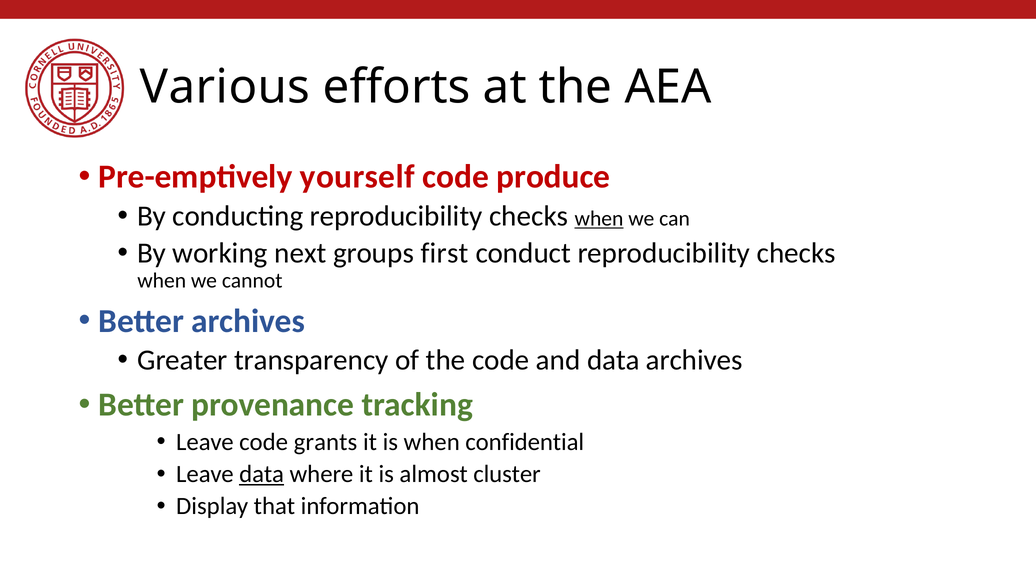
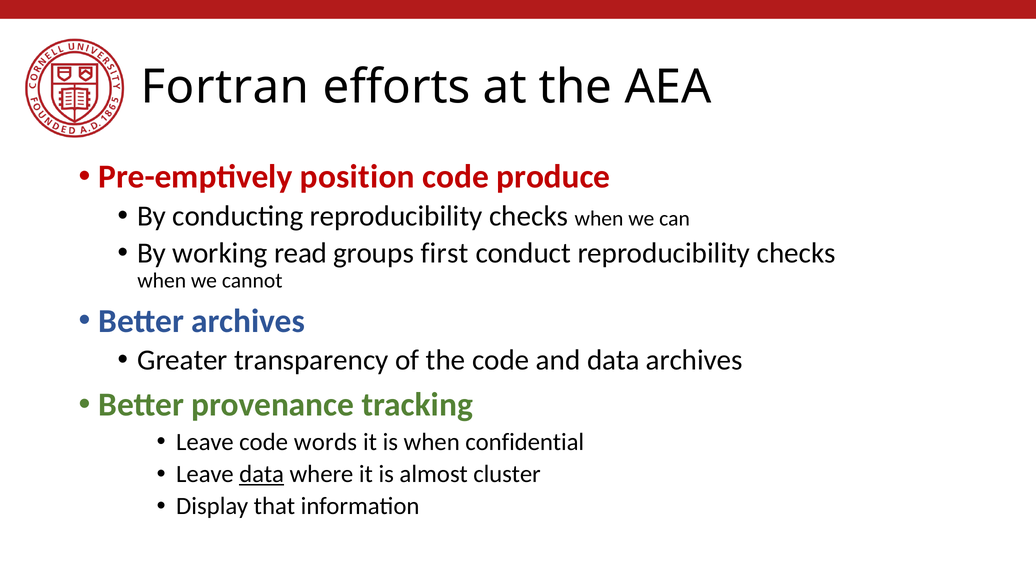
Various: Various -> Fortran
yourself: yourself -> position
when at (599, 219) underline: present -> none
next: next -> read
grants: grants -> words
